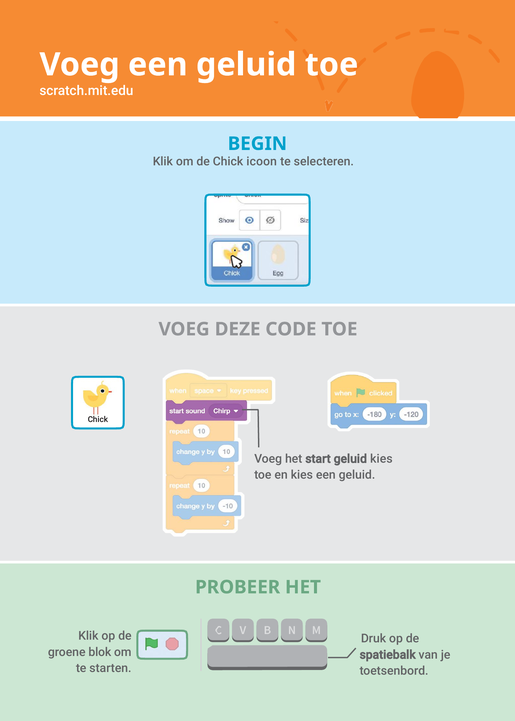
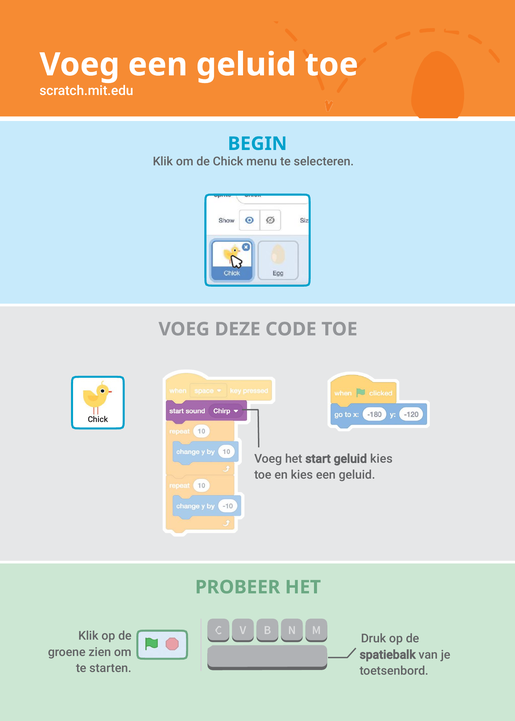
icoon: icoon -> menu
blok: blok -> zien
